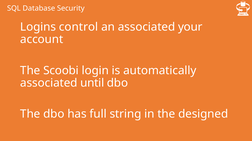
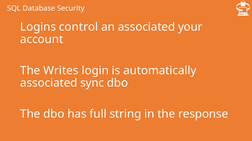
Scoobi: Scoobi -> Writes
until: until -> sync
designed: designed -> response
